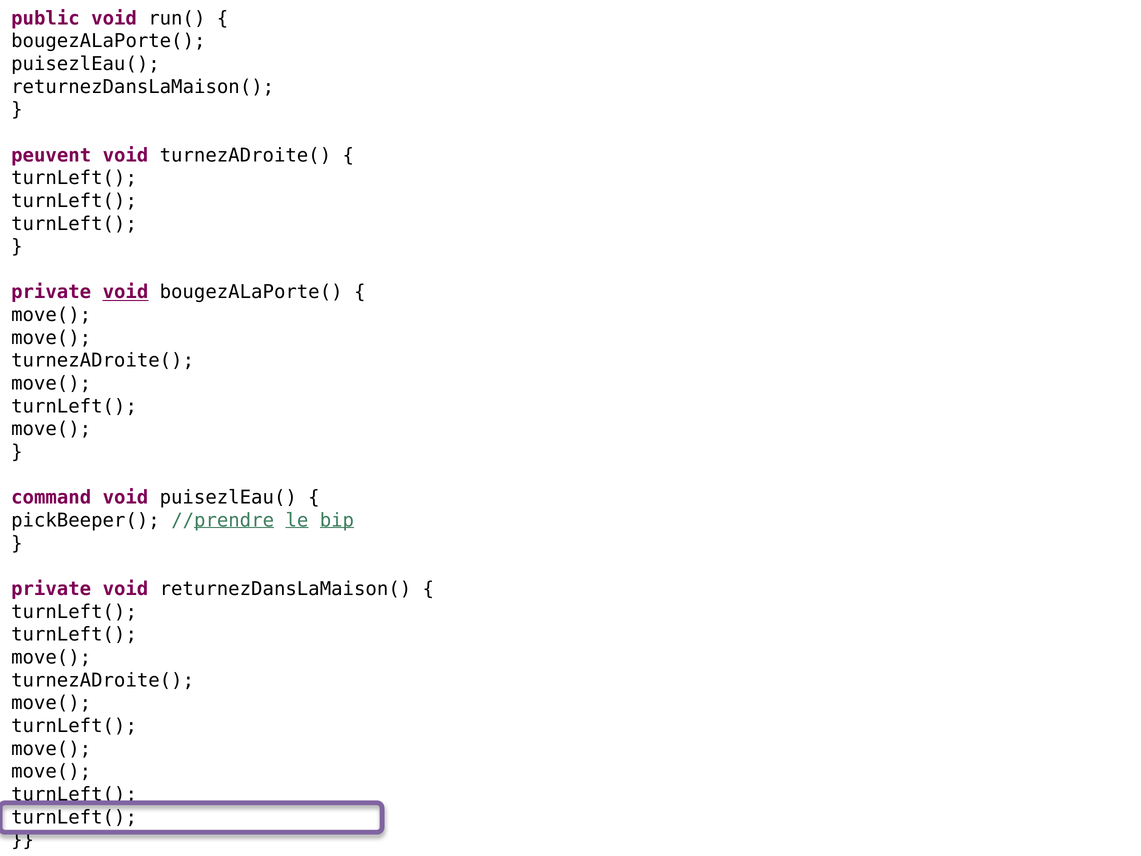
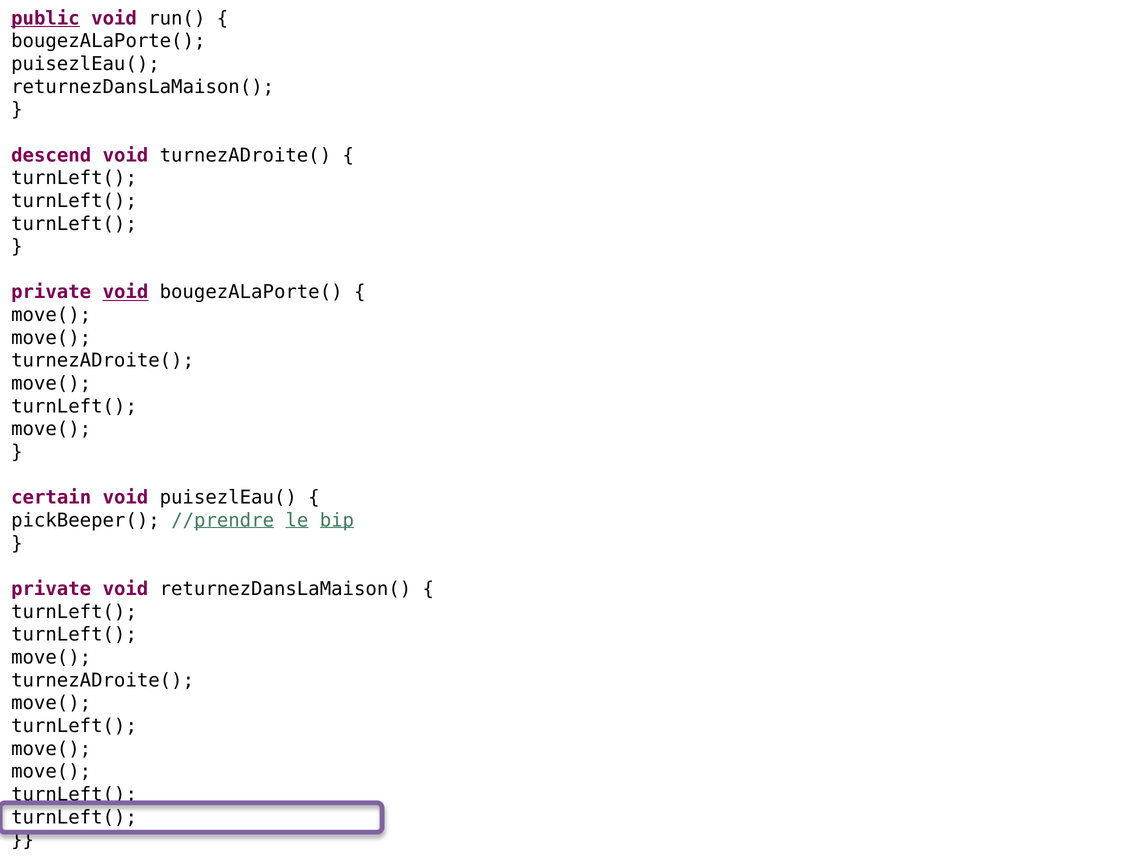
public underline: none -> present
peuvent: peuvent -> descend
command: command -> certain
